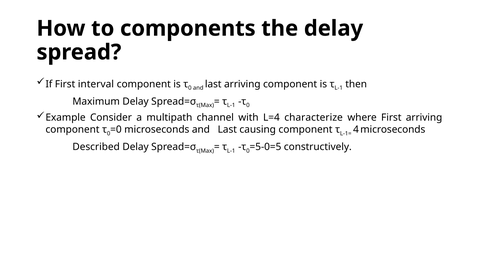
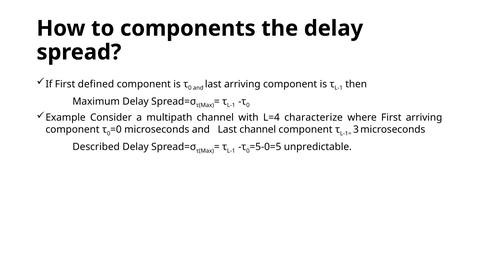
interval: interval -> defined
Last causing: causing -> channel
4: 4 -> 3
constructively: constructively -> unpredictable
